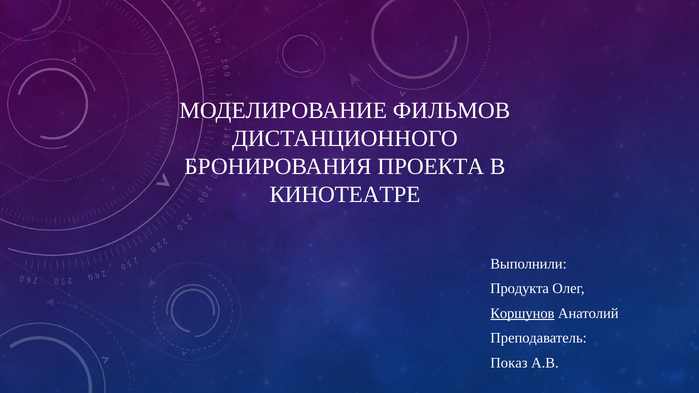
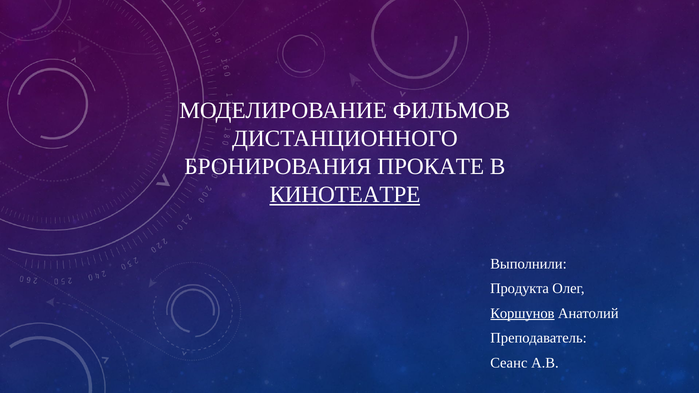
ПРОЕКТА: ПРОЕКТА -> ПРОКАТЕ
КИНОТЕАТРЕ underline: none -> present
Показ: Показ -> Сеанс
